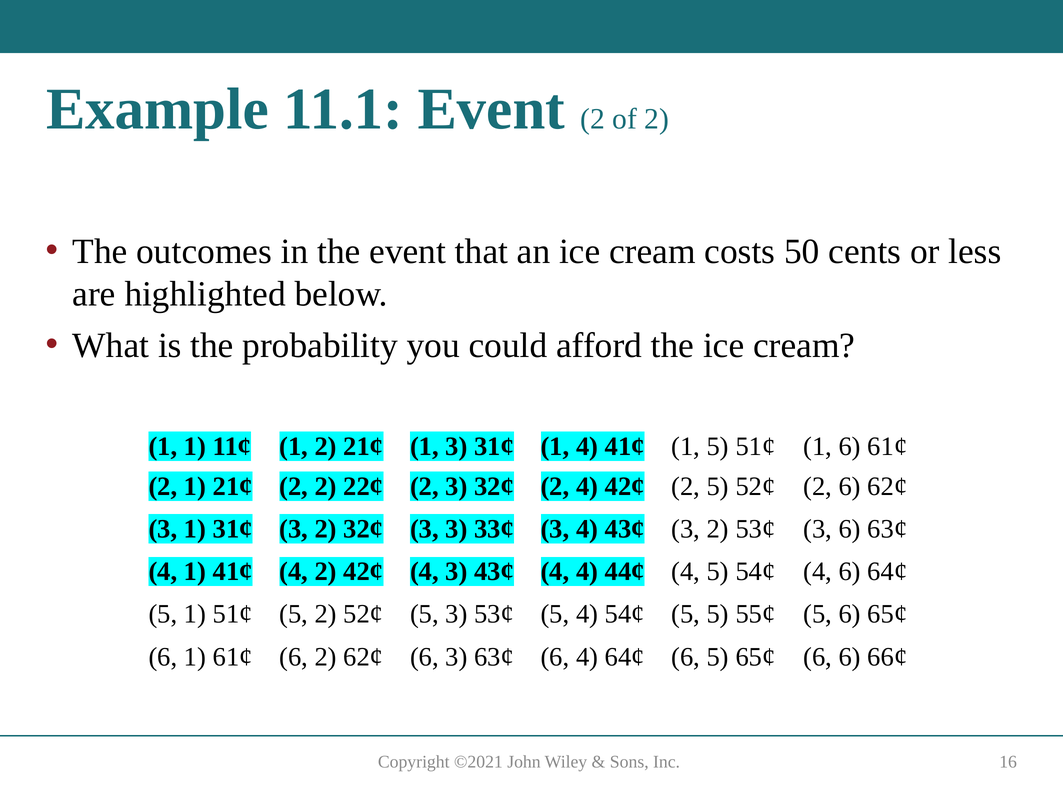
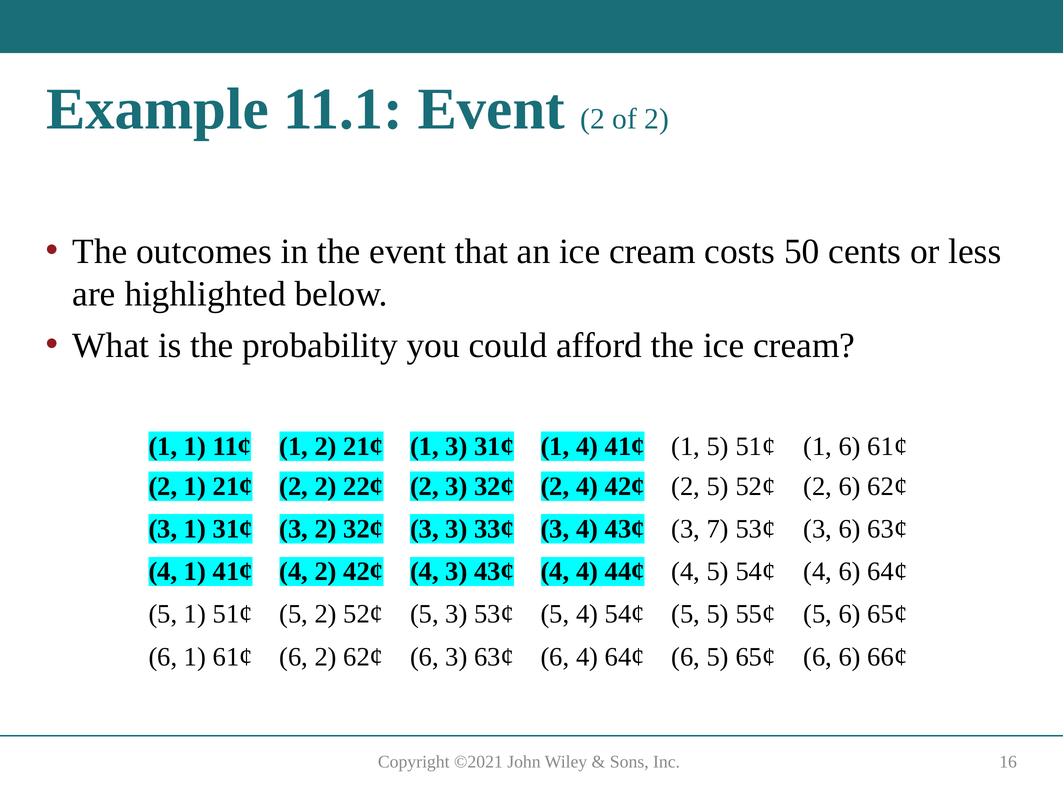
43¢ 3 2: 2 -> 7
